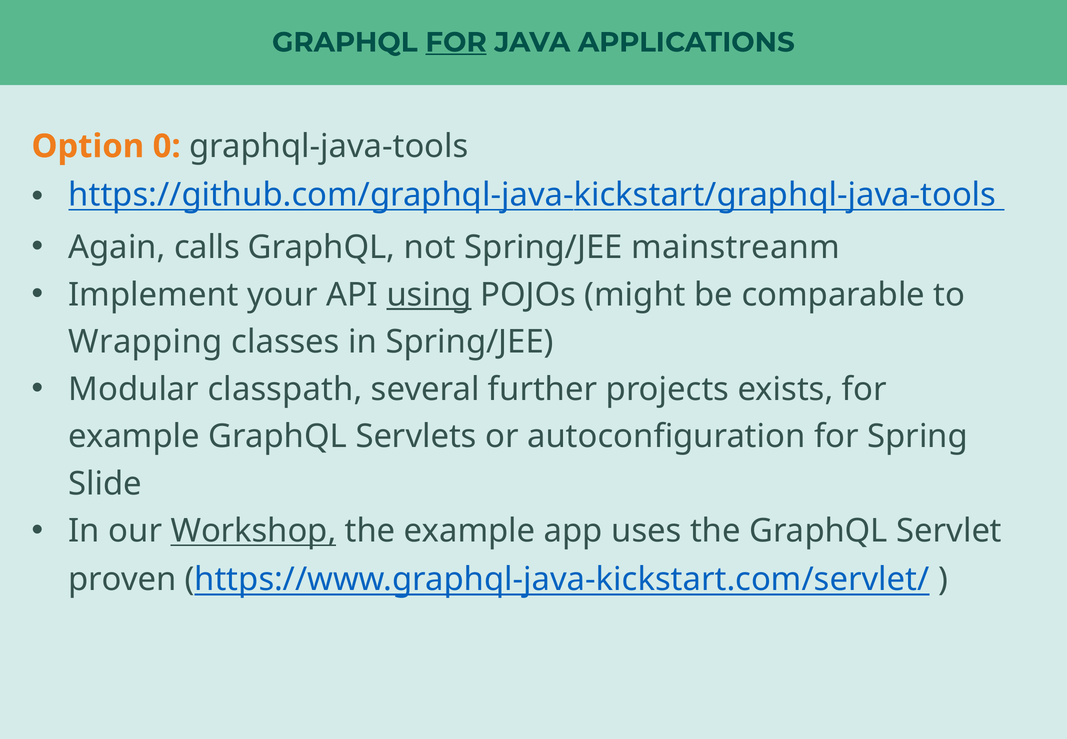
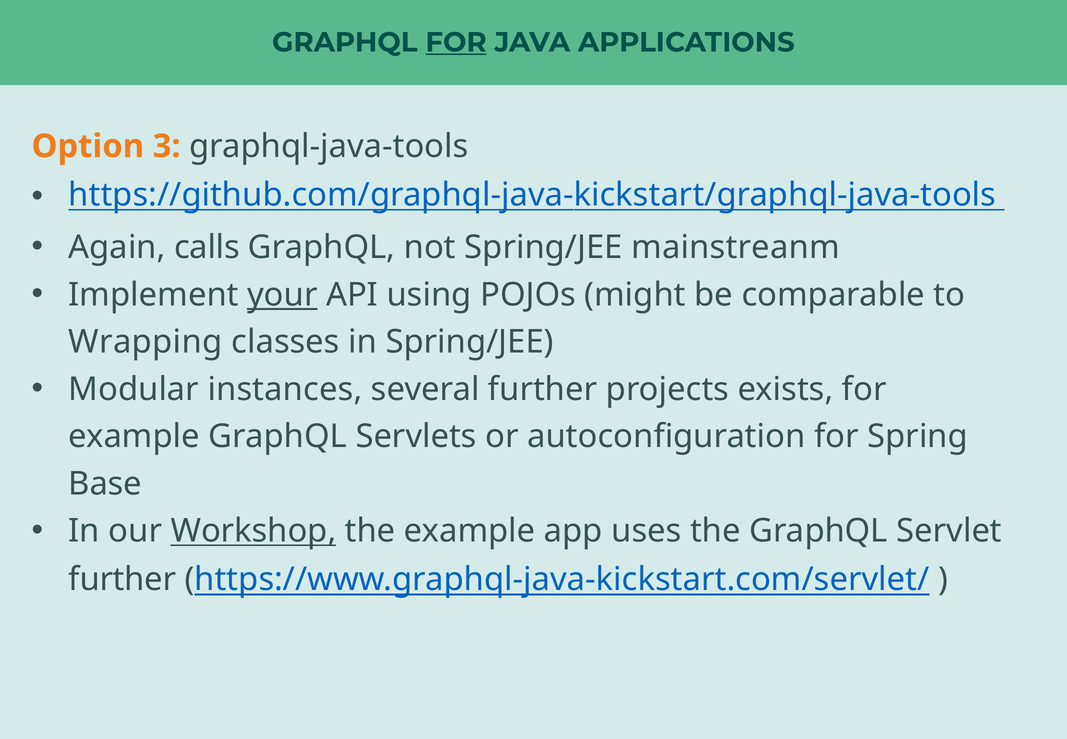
0: 0 -> 3
your underline: none -> present
using underline: present -> none
classpath: classpath -> instances
Slide: Slide -> Base
proven at (122, 579): proven -> further
